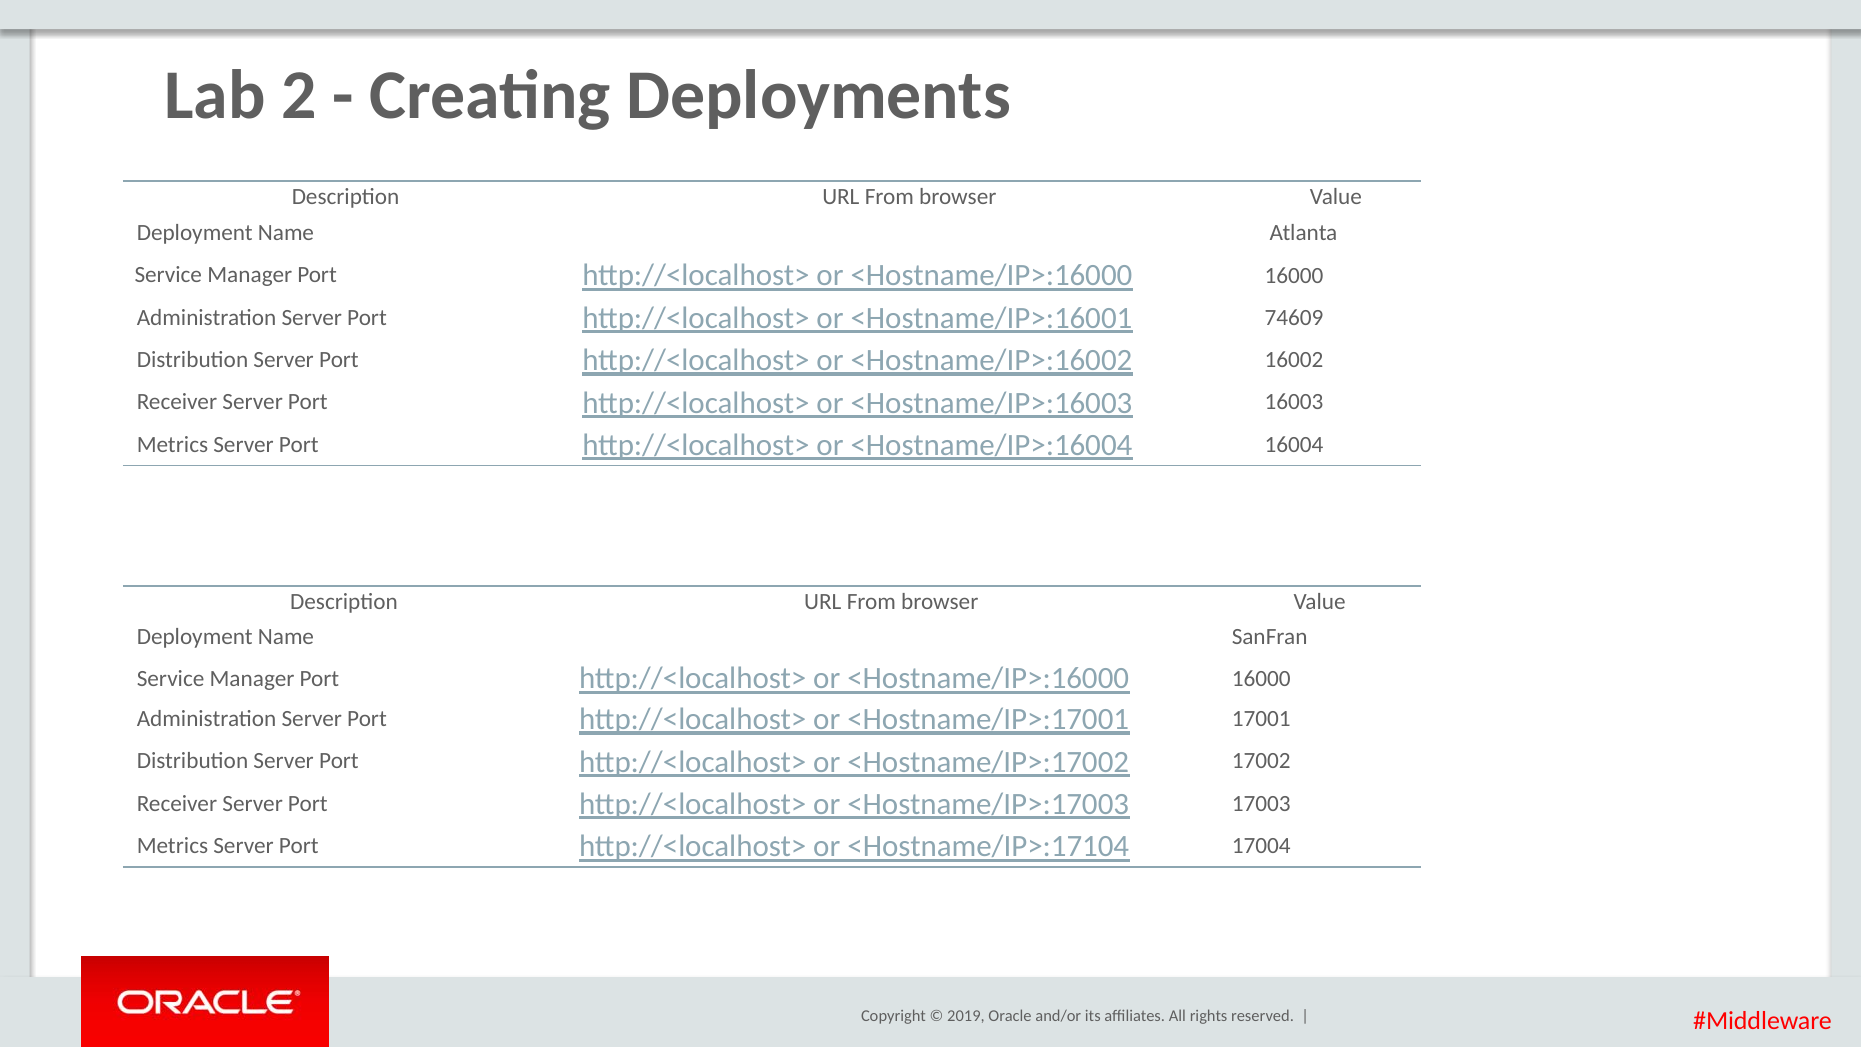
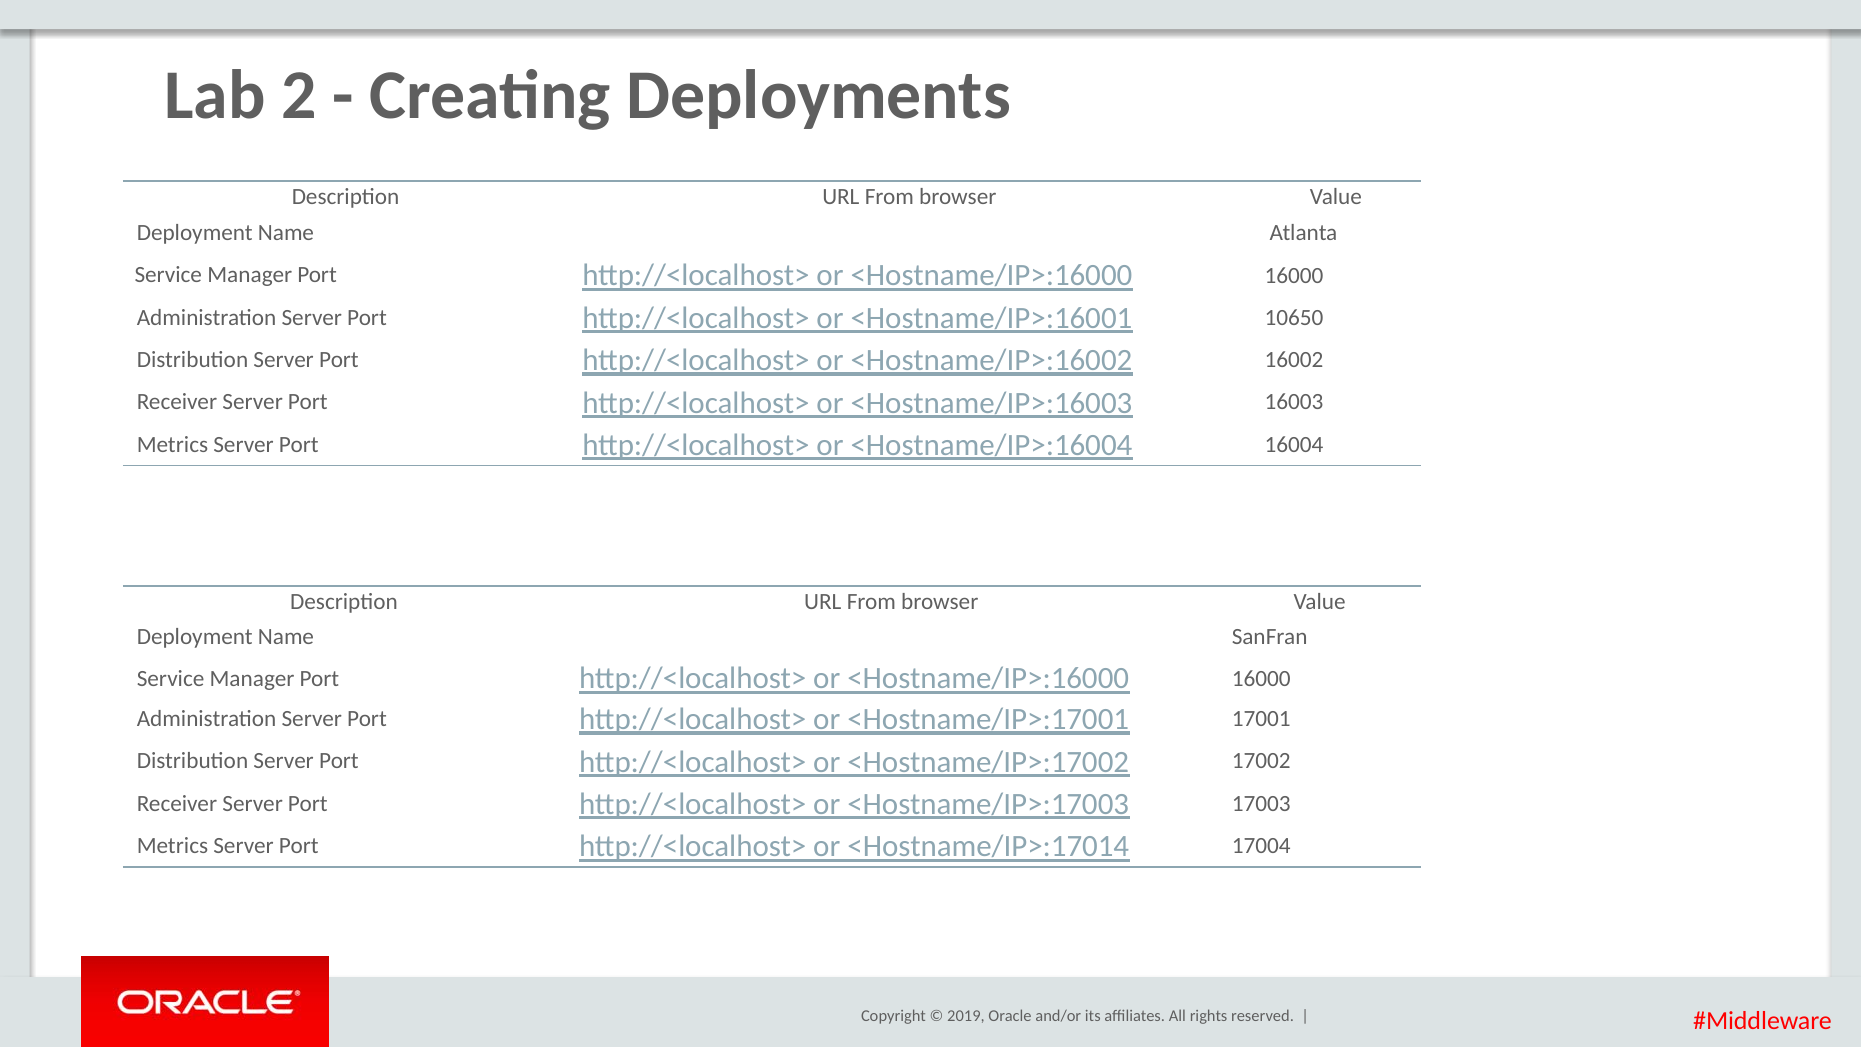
74609: 74609 -> 10650
<Hostname/IP>:17104: <Hostname/IP>:17104 -> <Hostname/IP>:17014
